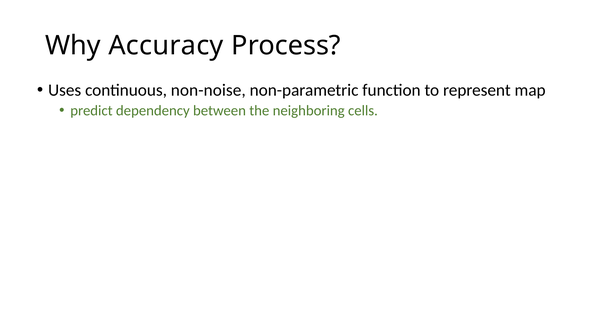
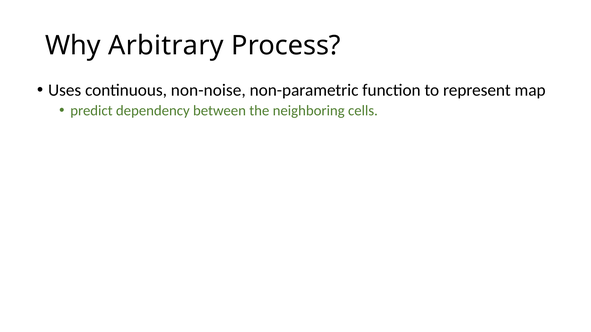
Accuracy: Accuracy -> Arbitrary
